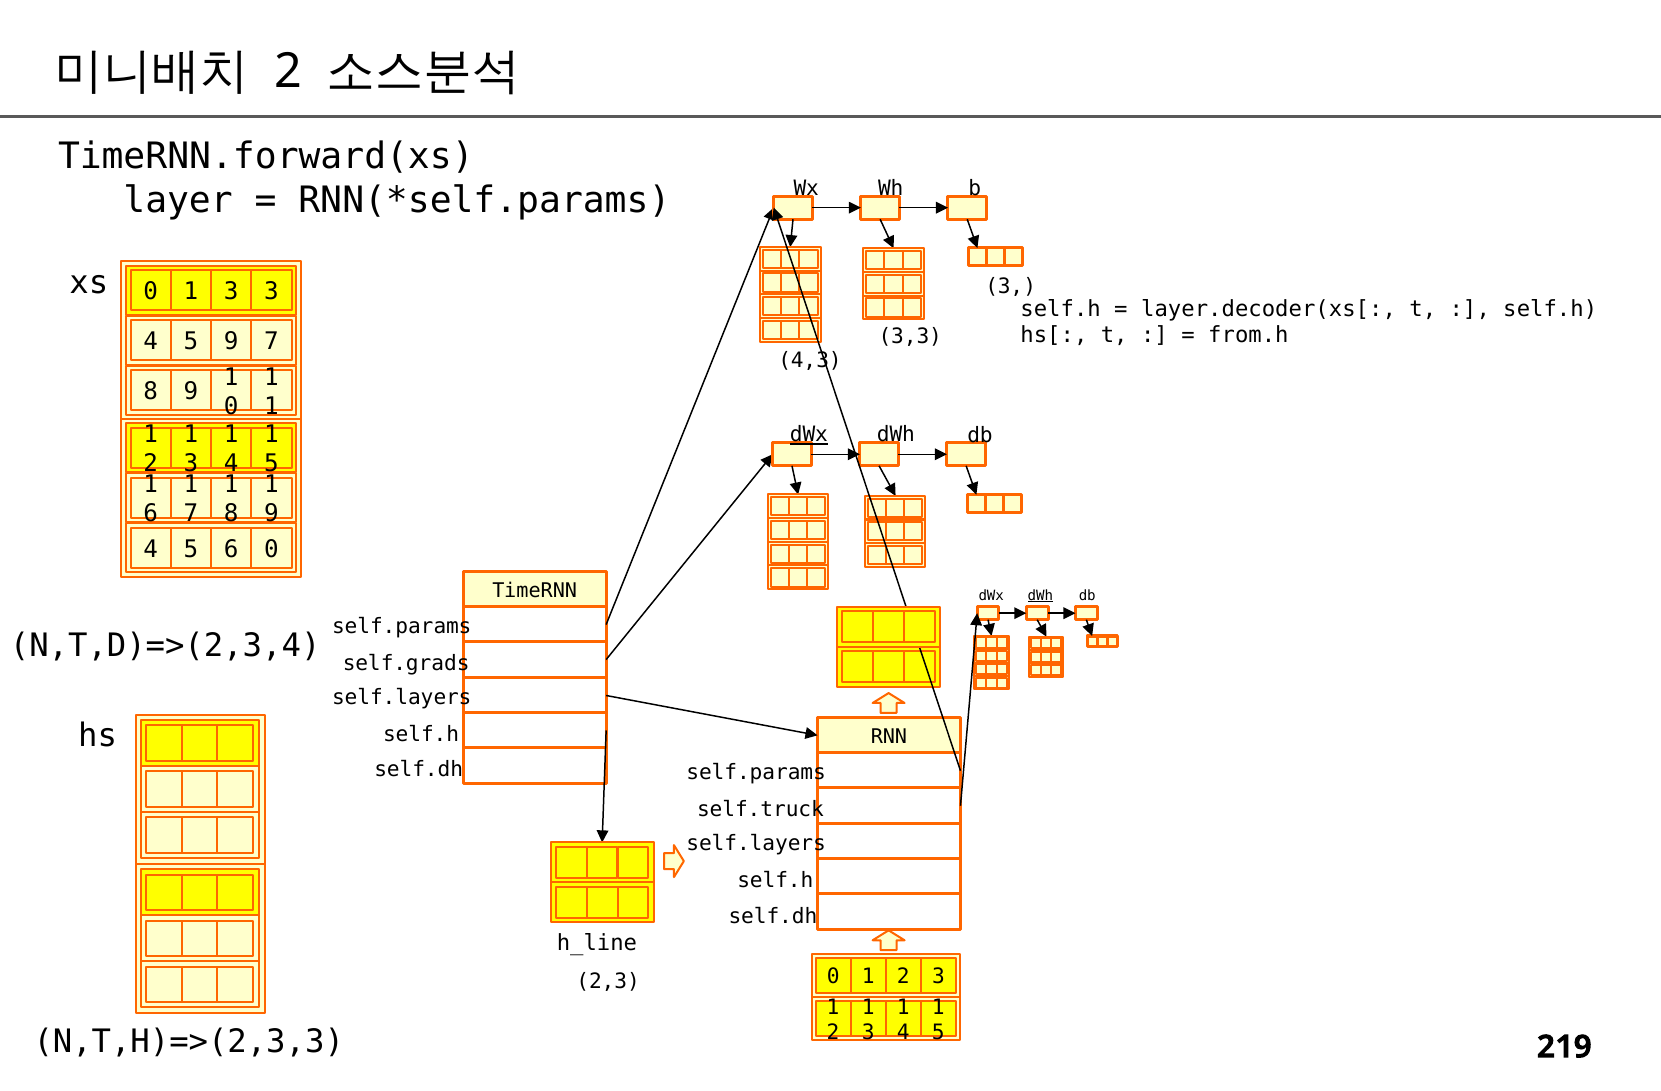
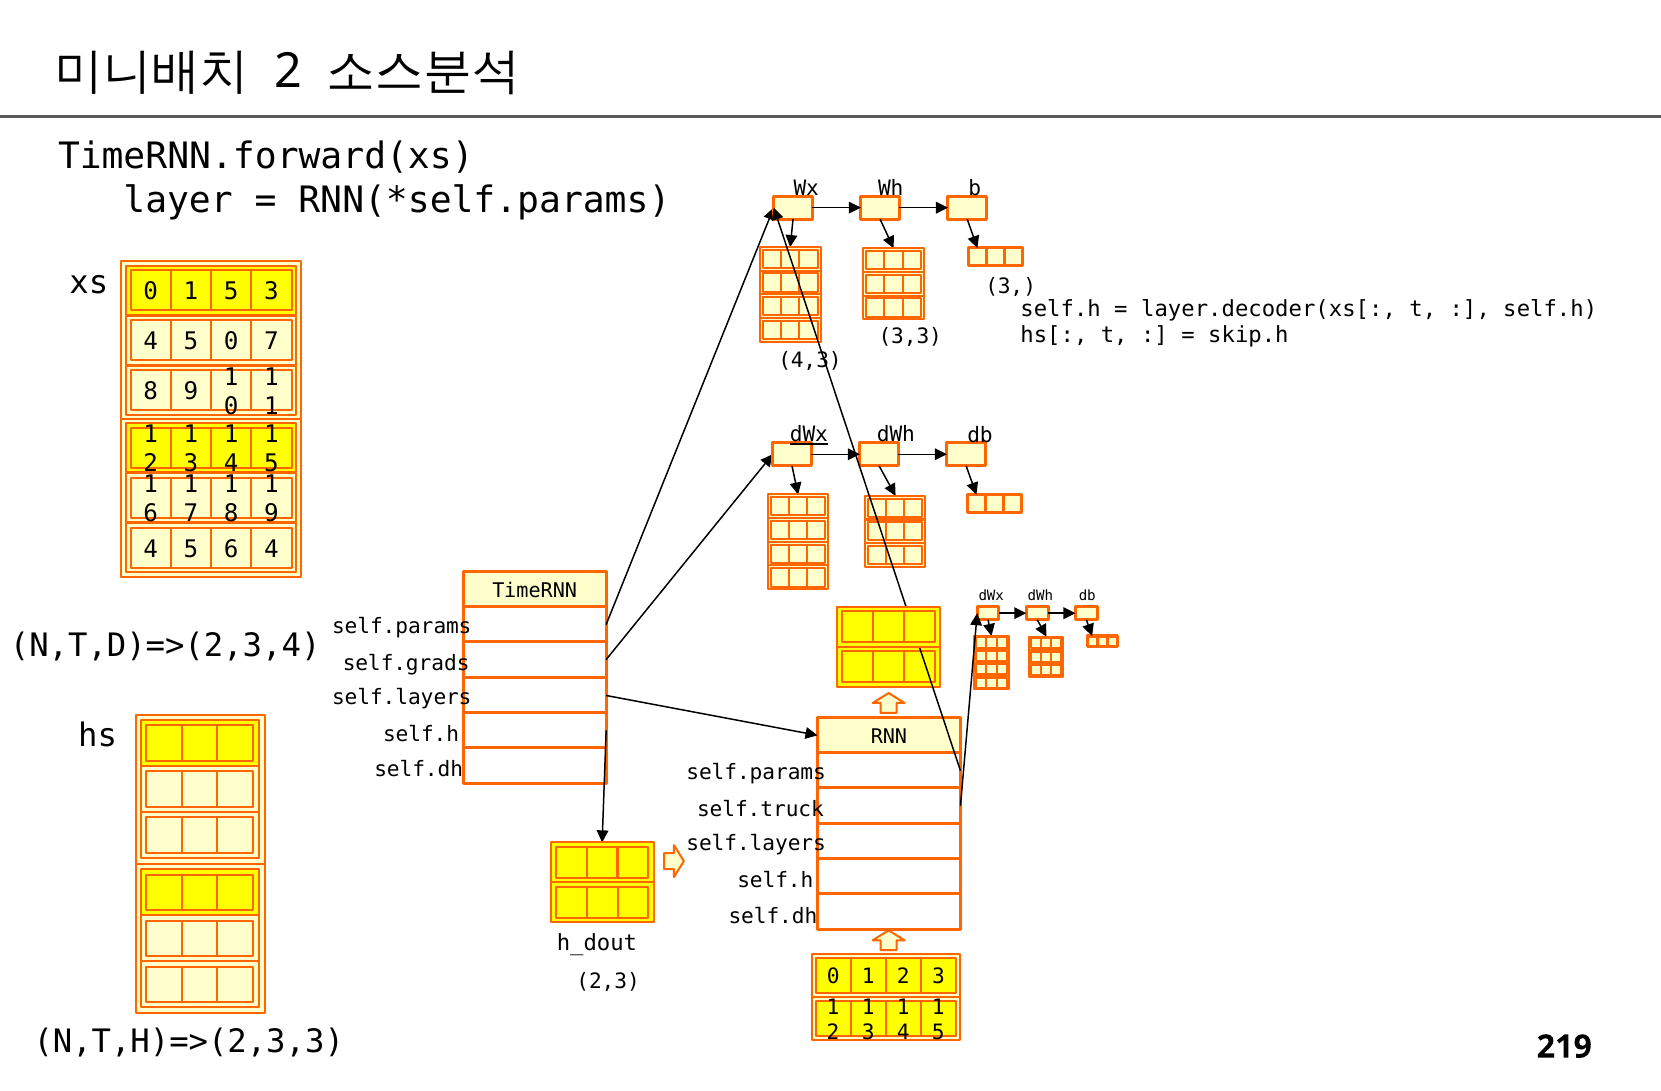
0 1 3: 3 -> 5
from.h: from.h -> skip.h
5 9: 9 -> 0
6 0: 0 -> 4
dWh at (1040, 596) underline: present -> none
h_line: h_line -> h_dout
